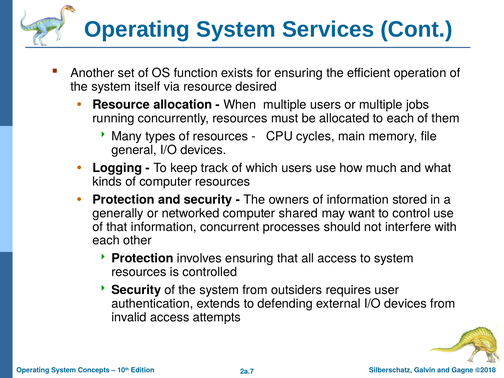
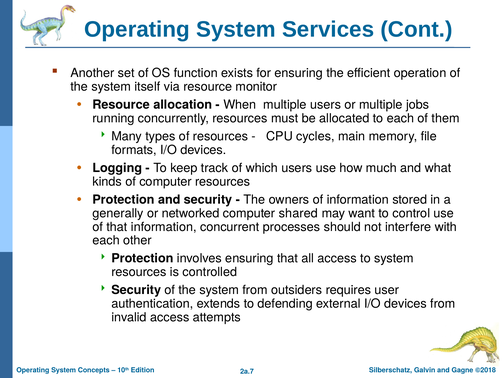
desired: desired -> monitor
general: general -> formats
